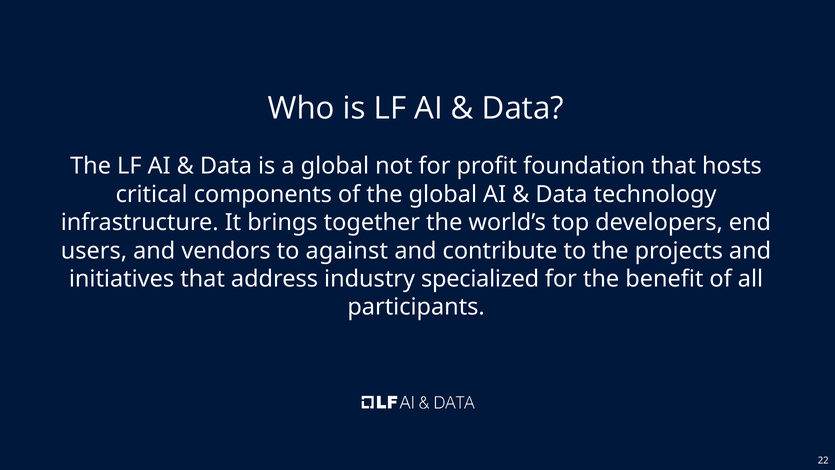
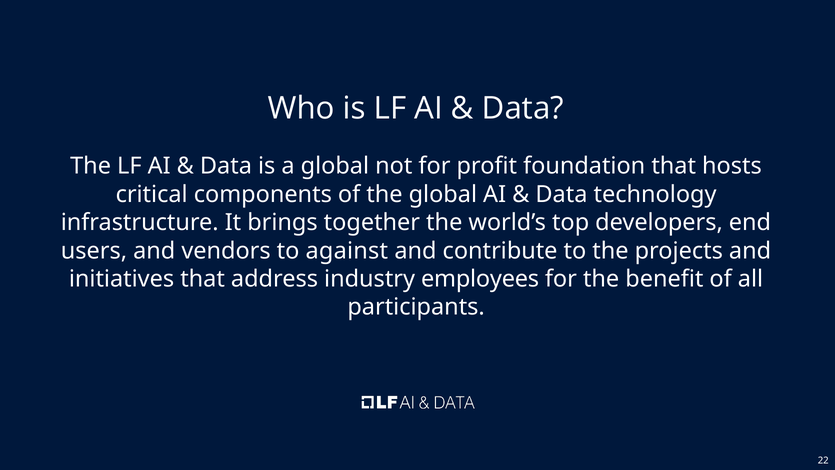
specialized: specialized -> employees
